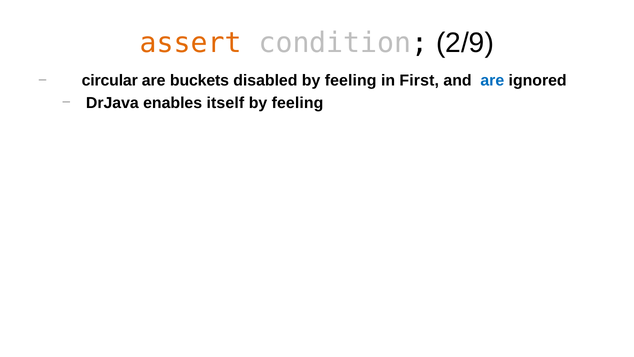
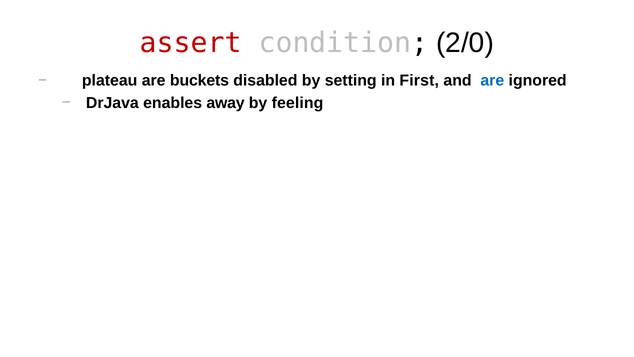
assert colour: orange -> red
2/9: 2/9 -> 2/0
circular: circular -> plateau
disabled by feeling: feeling -> setting
itself: itself -> away
